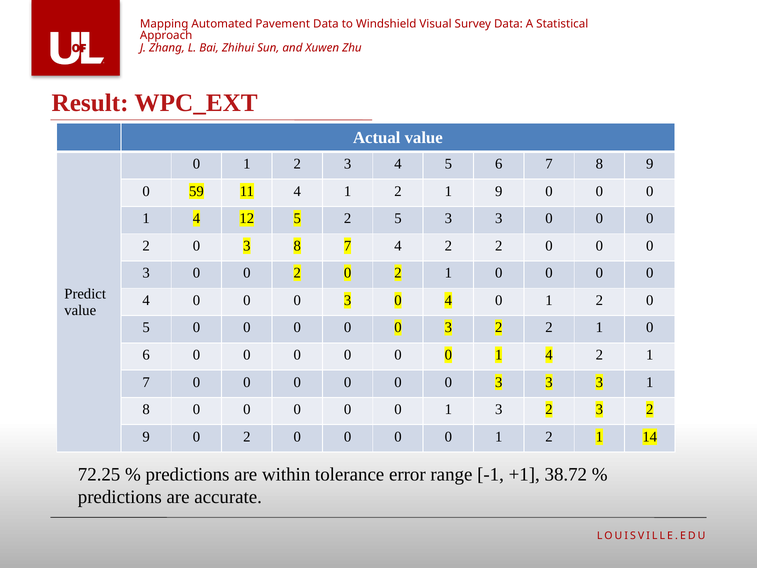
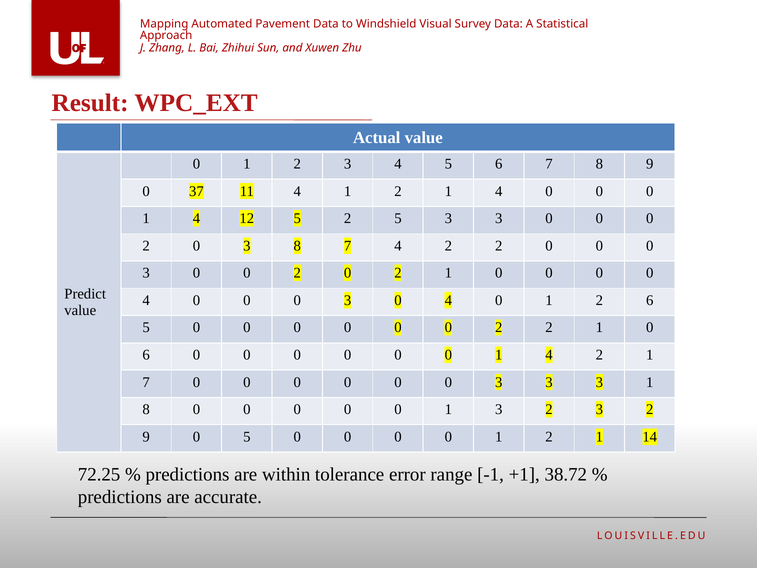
59: 59 -> 37
2 1 9: 9 -> 4
1 2 0: 0 -> 6
3 at (448, 327): 3 -> 0
9 0 2: 2 -> 5
